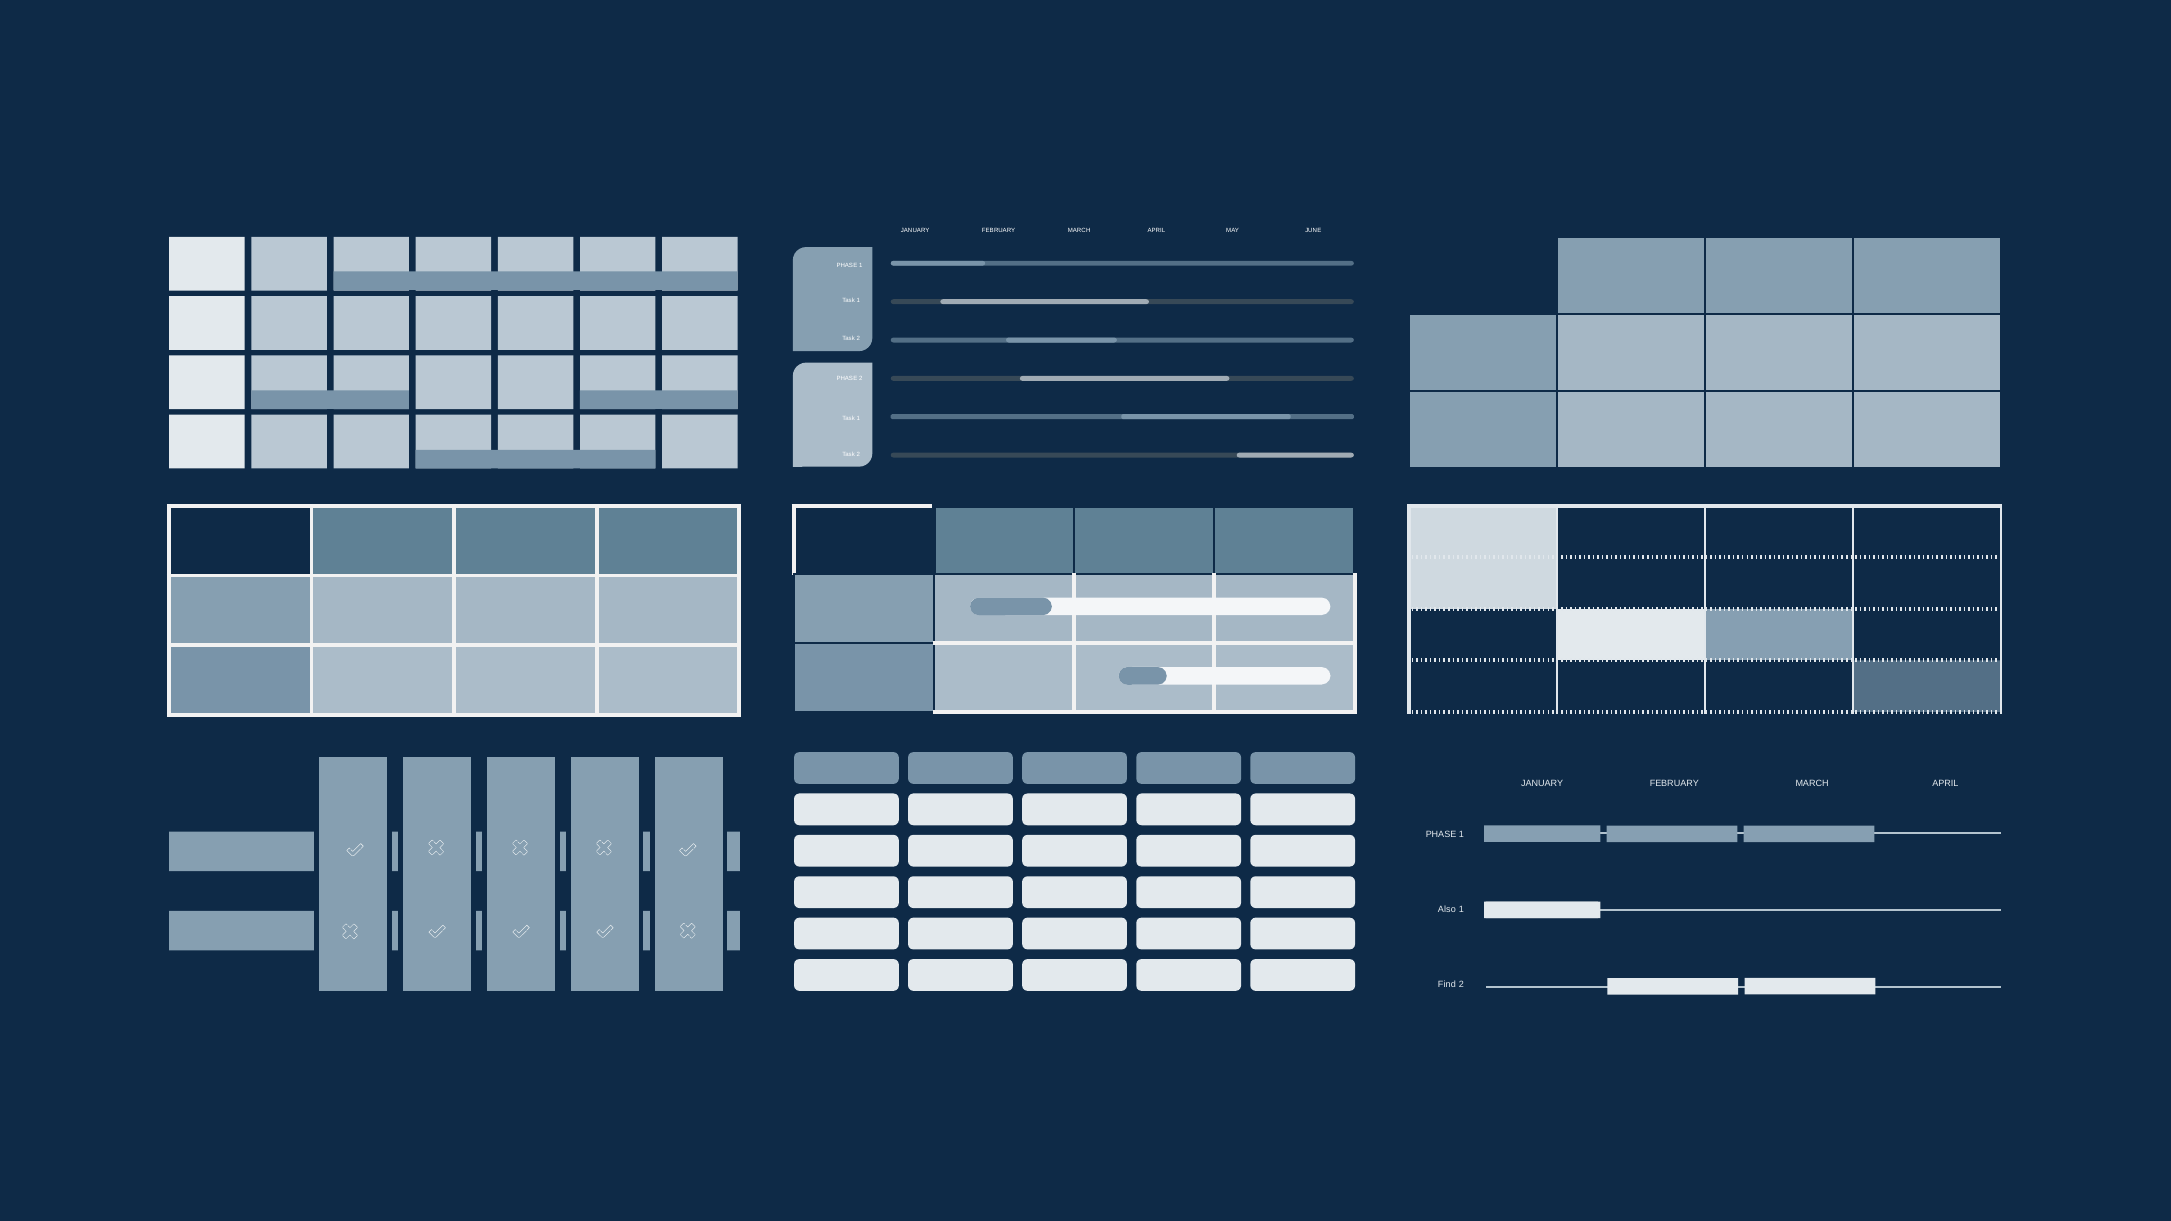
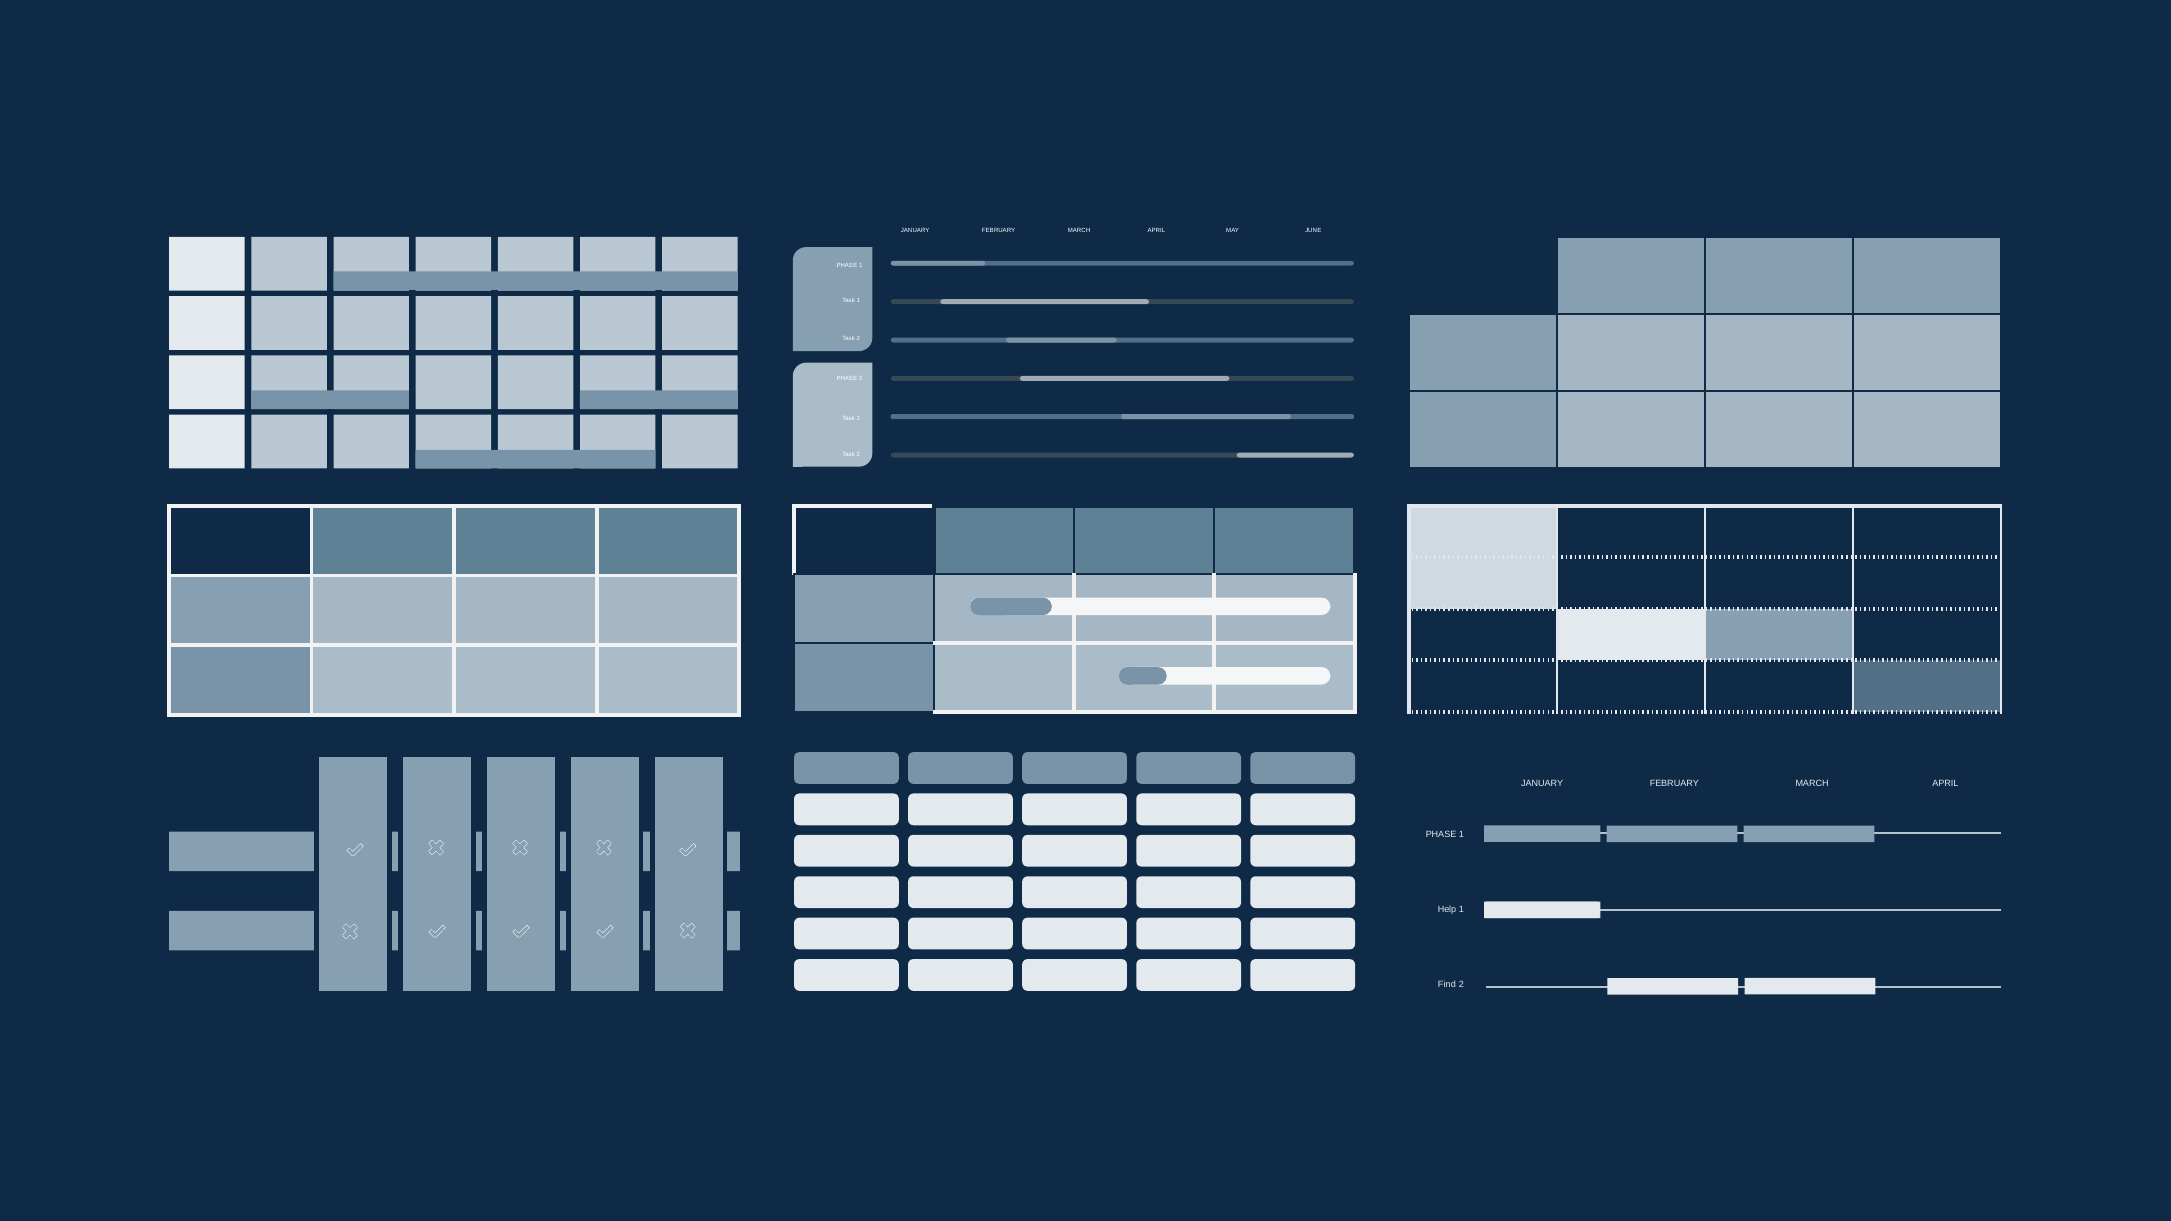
Also: Also -> Help
